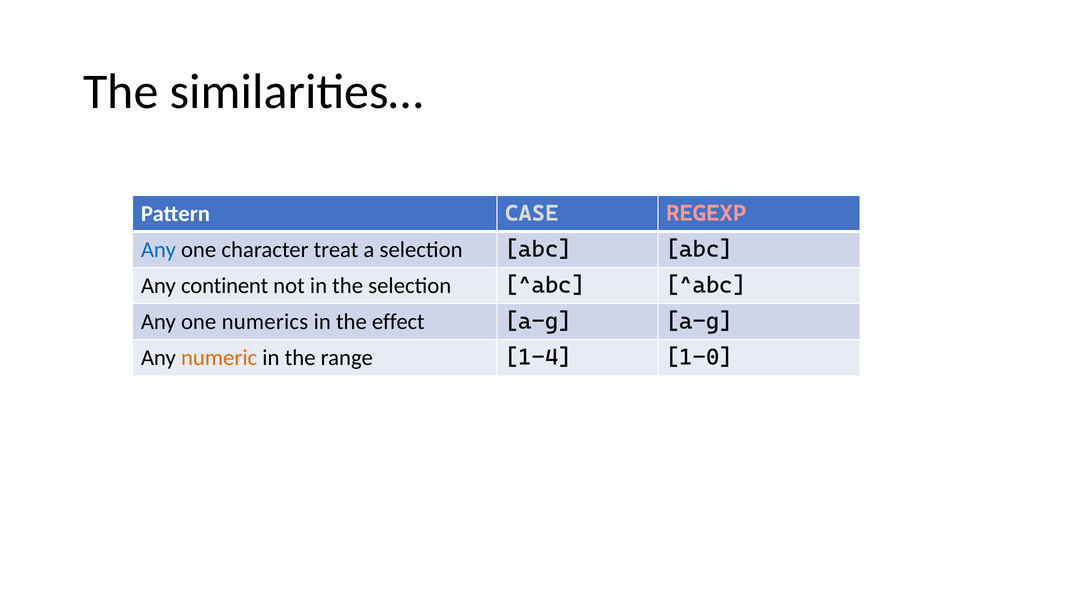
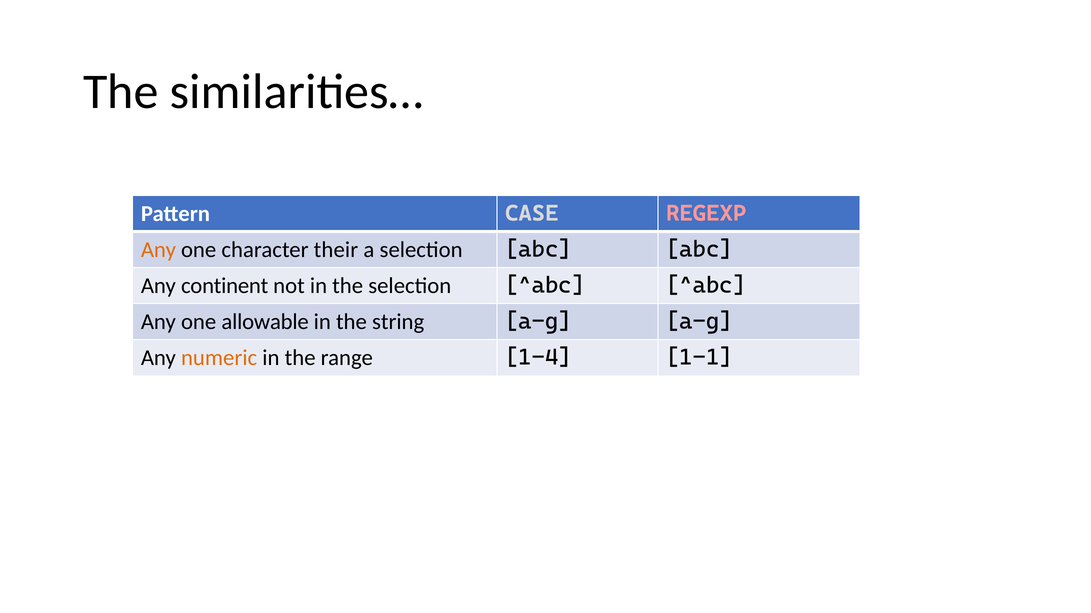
Any at (158, 250) colour: blue -> orange
treat: treat -> their
numerics: numerics -> allowable
effect: effect -> string
1-0: 1-0 -> 1-1
